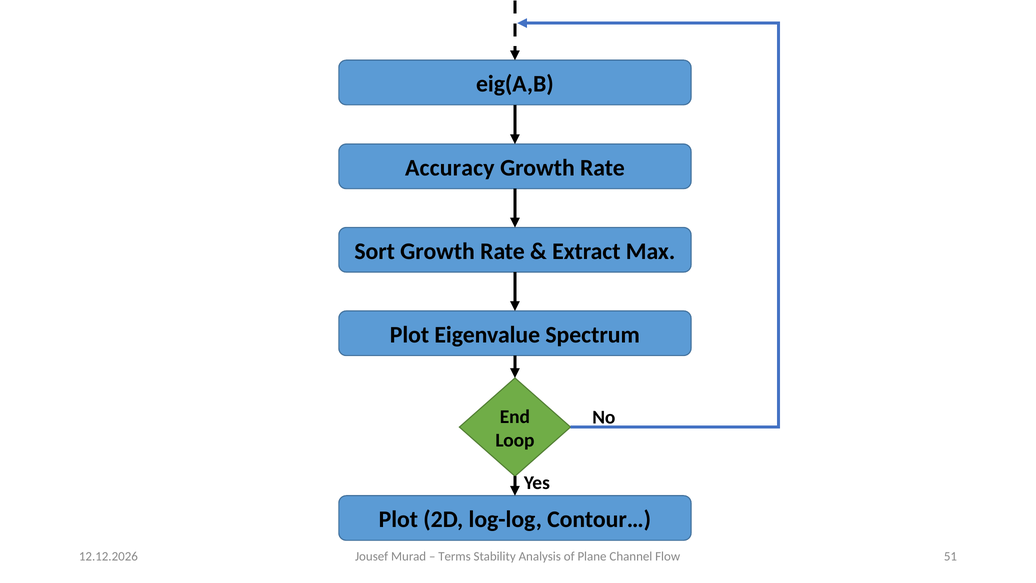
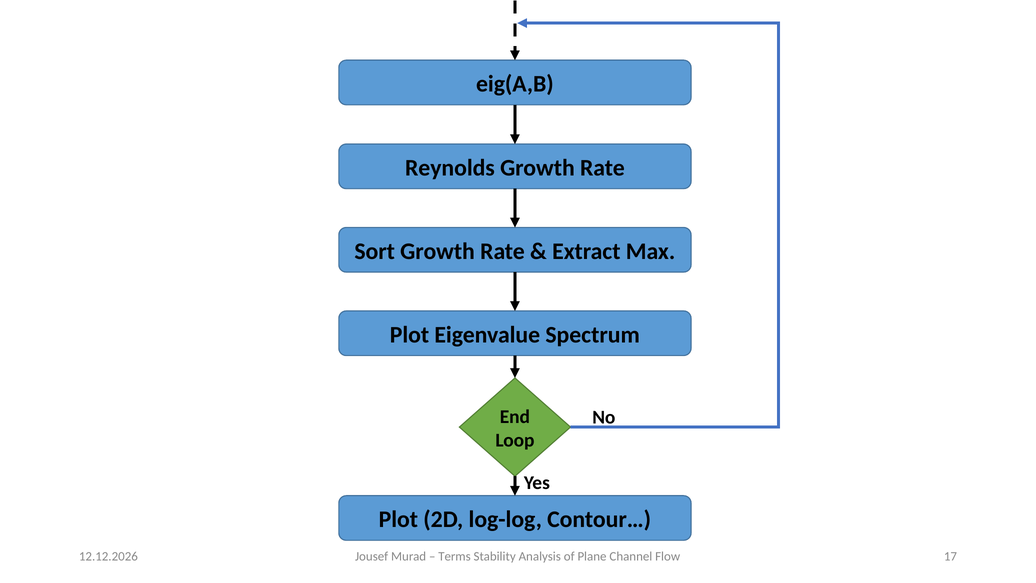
Accuracy: Accuracy -> Reynolds
51: 51 -> 17
